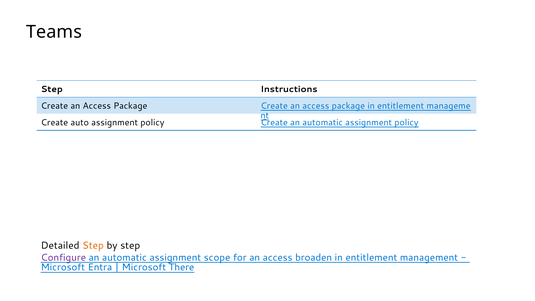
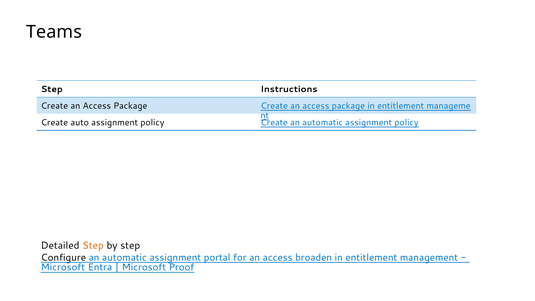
Configure colour: purple -> black
scope: scope -> portal
There: There -> Proof
